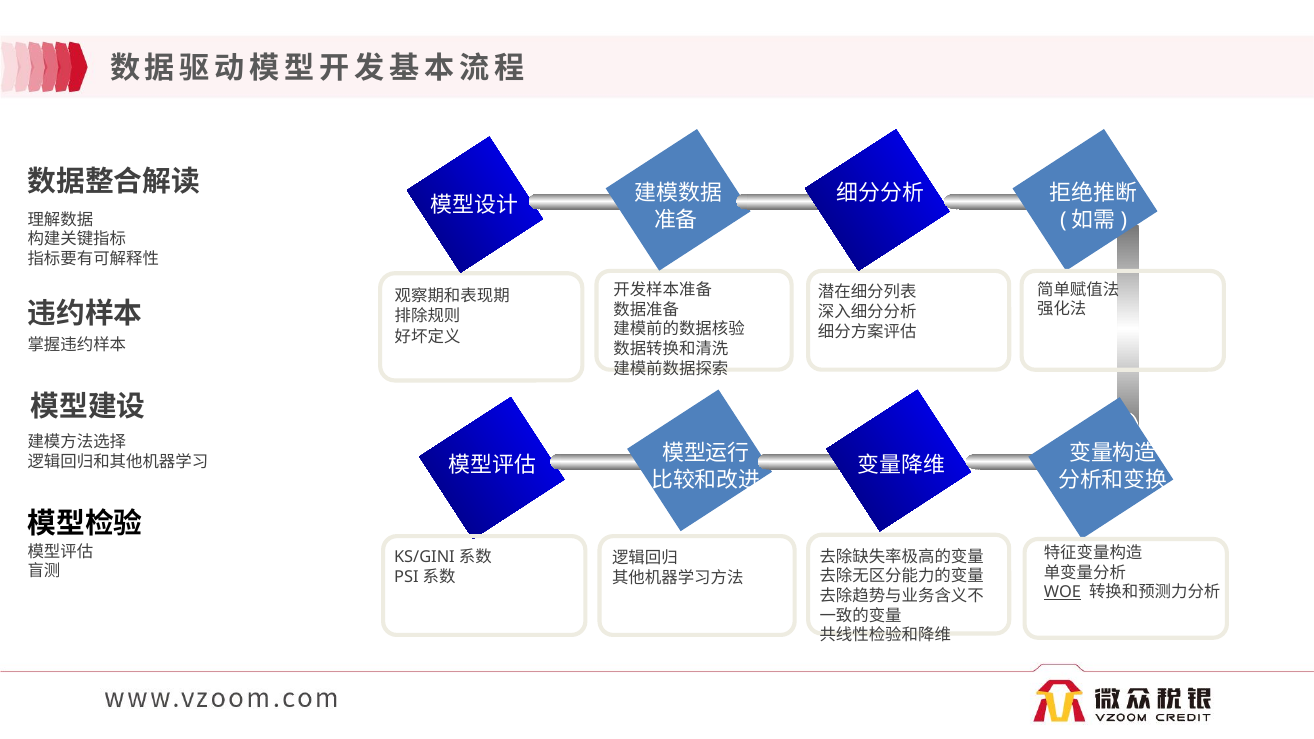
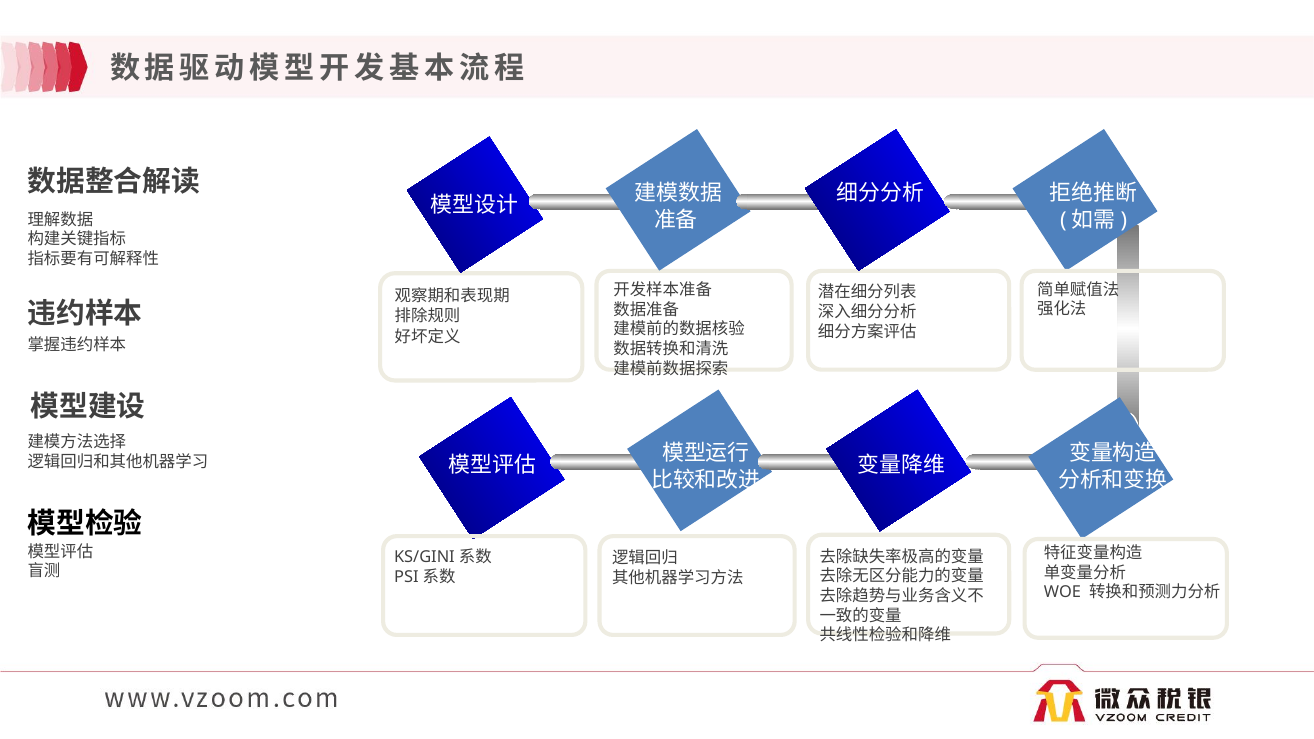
WOE underline: present -> none
